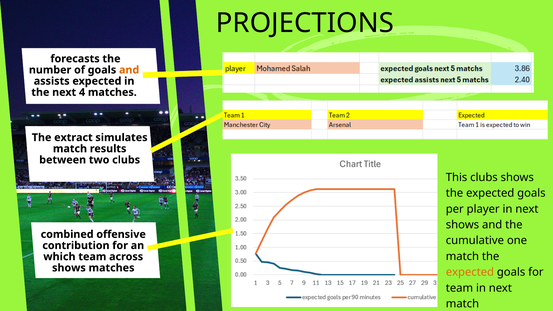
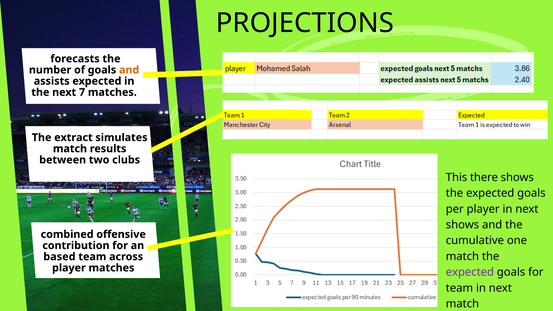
4: 4 -> 7
This clubs: clubs -> there
which: which -> based
shows at (69, 268): shows -> player
expected at (470, 272) colour: orange -> purple
